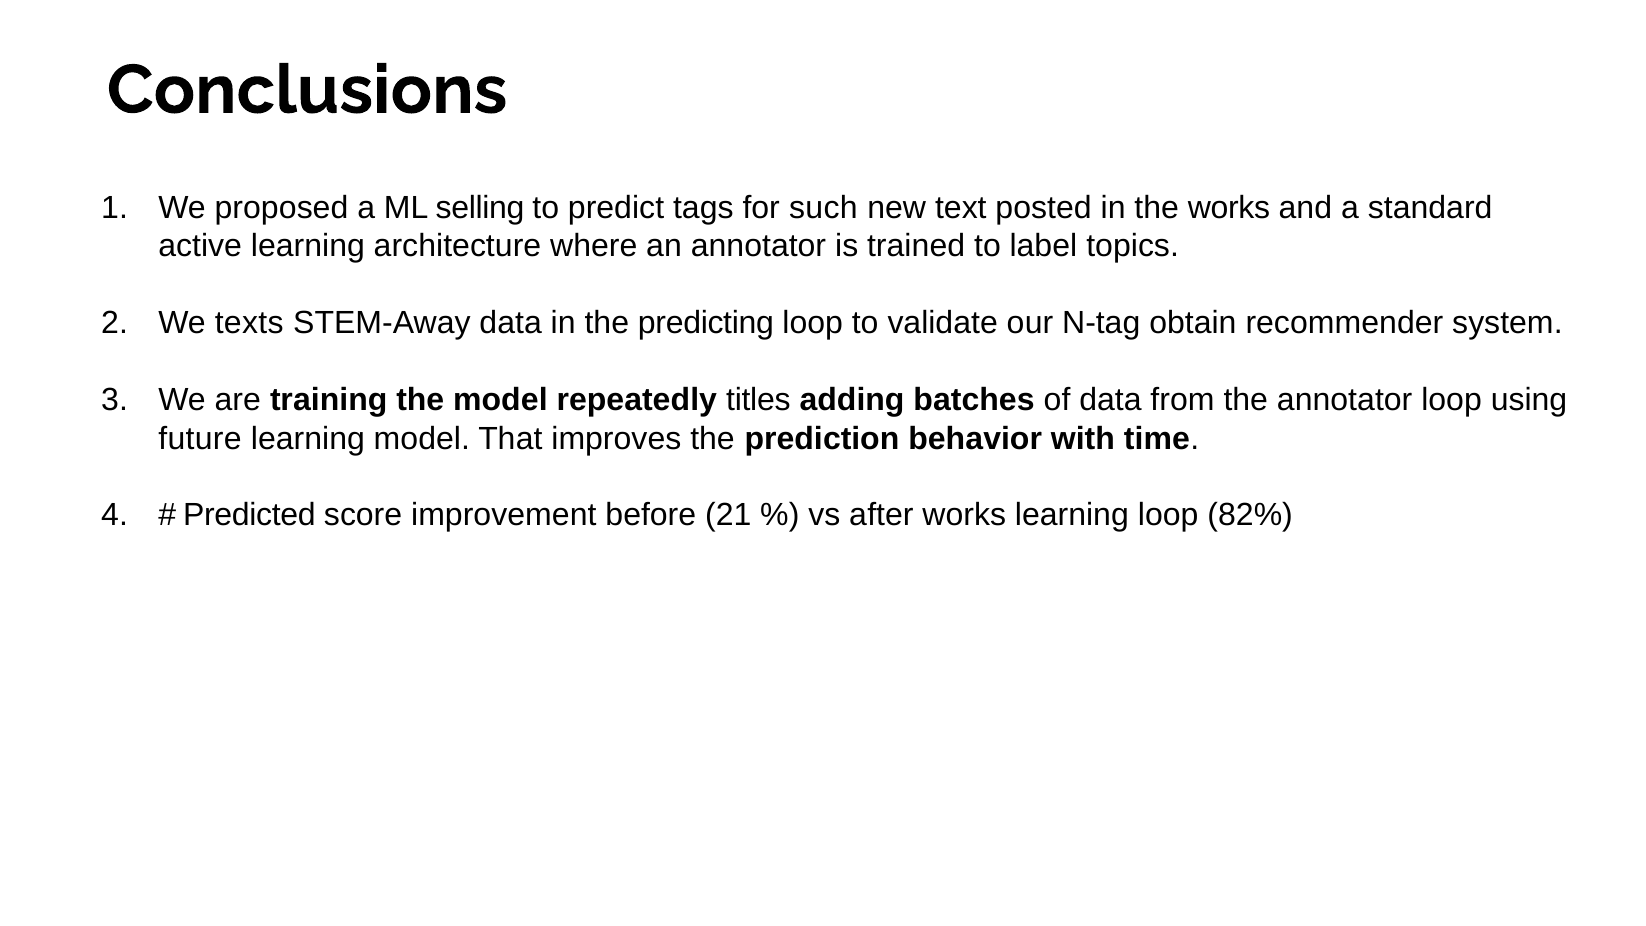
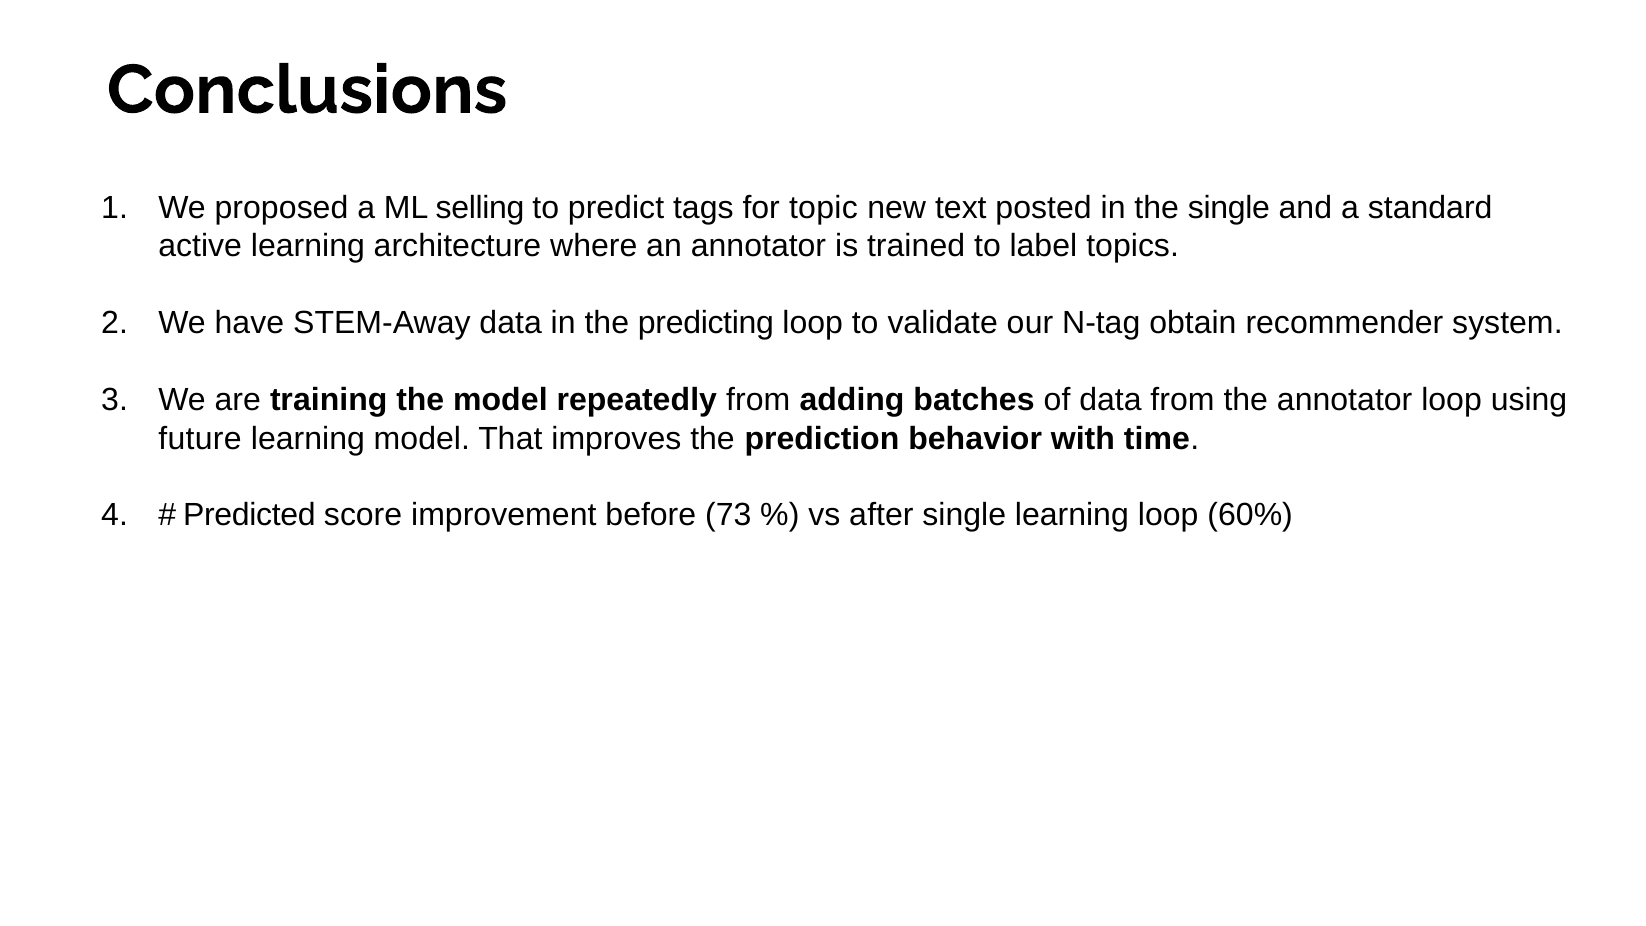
such: such -> topic
the works: works -> single
texts: texts -> have
repeatedly titles: titles -> from
21: 21 -> 73
after works: works -> single
82%: 82% -> 60%
